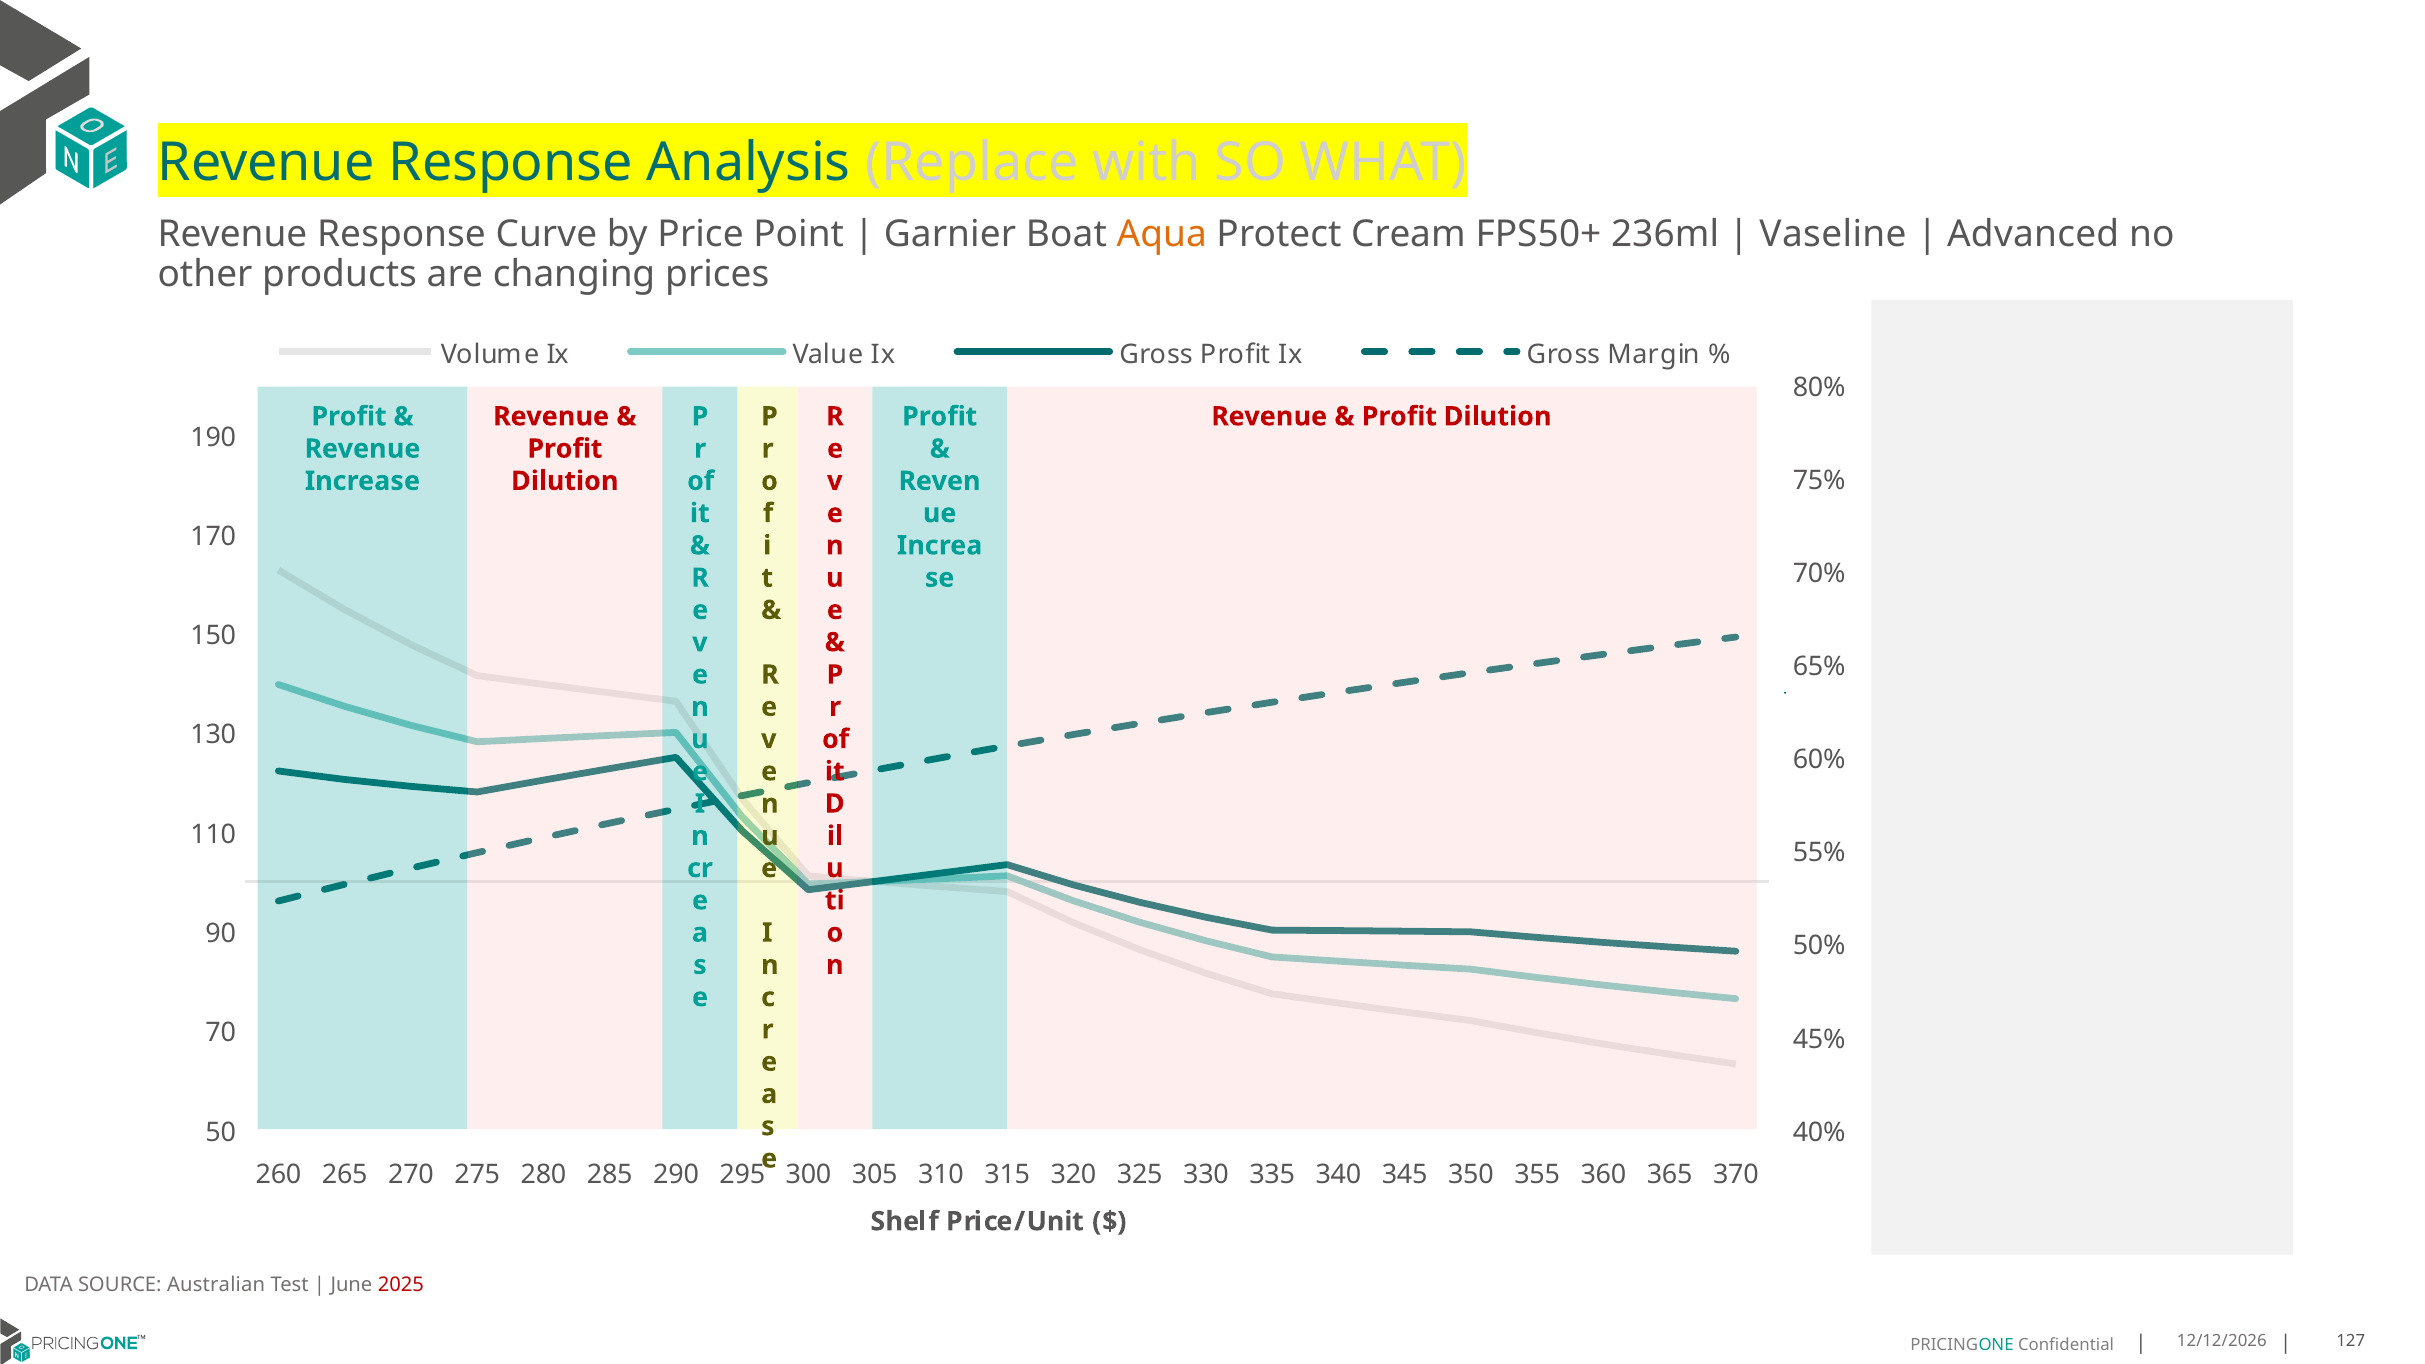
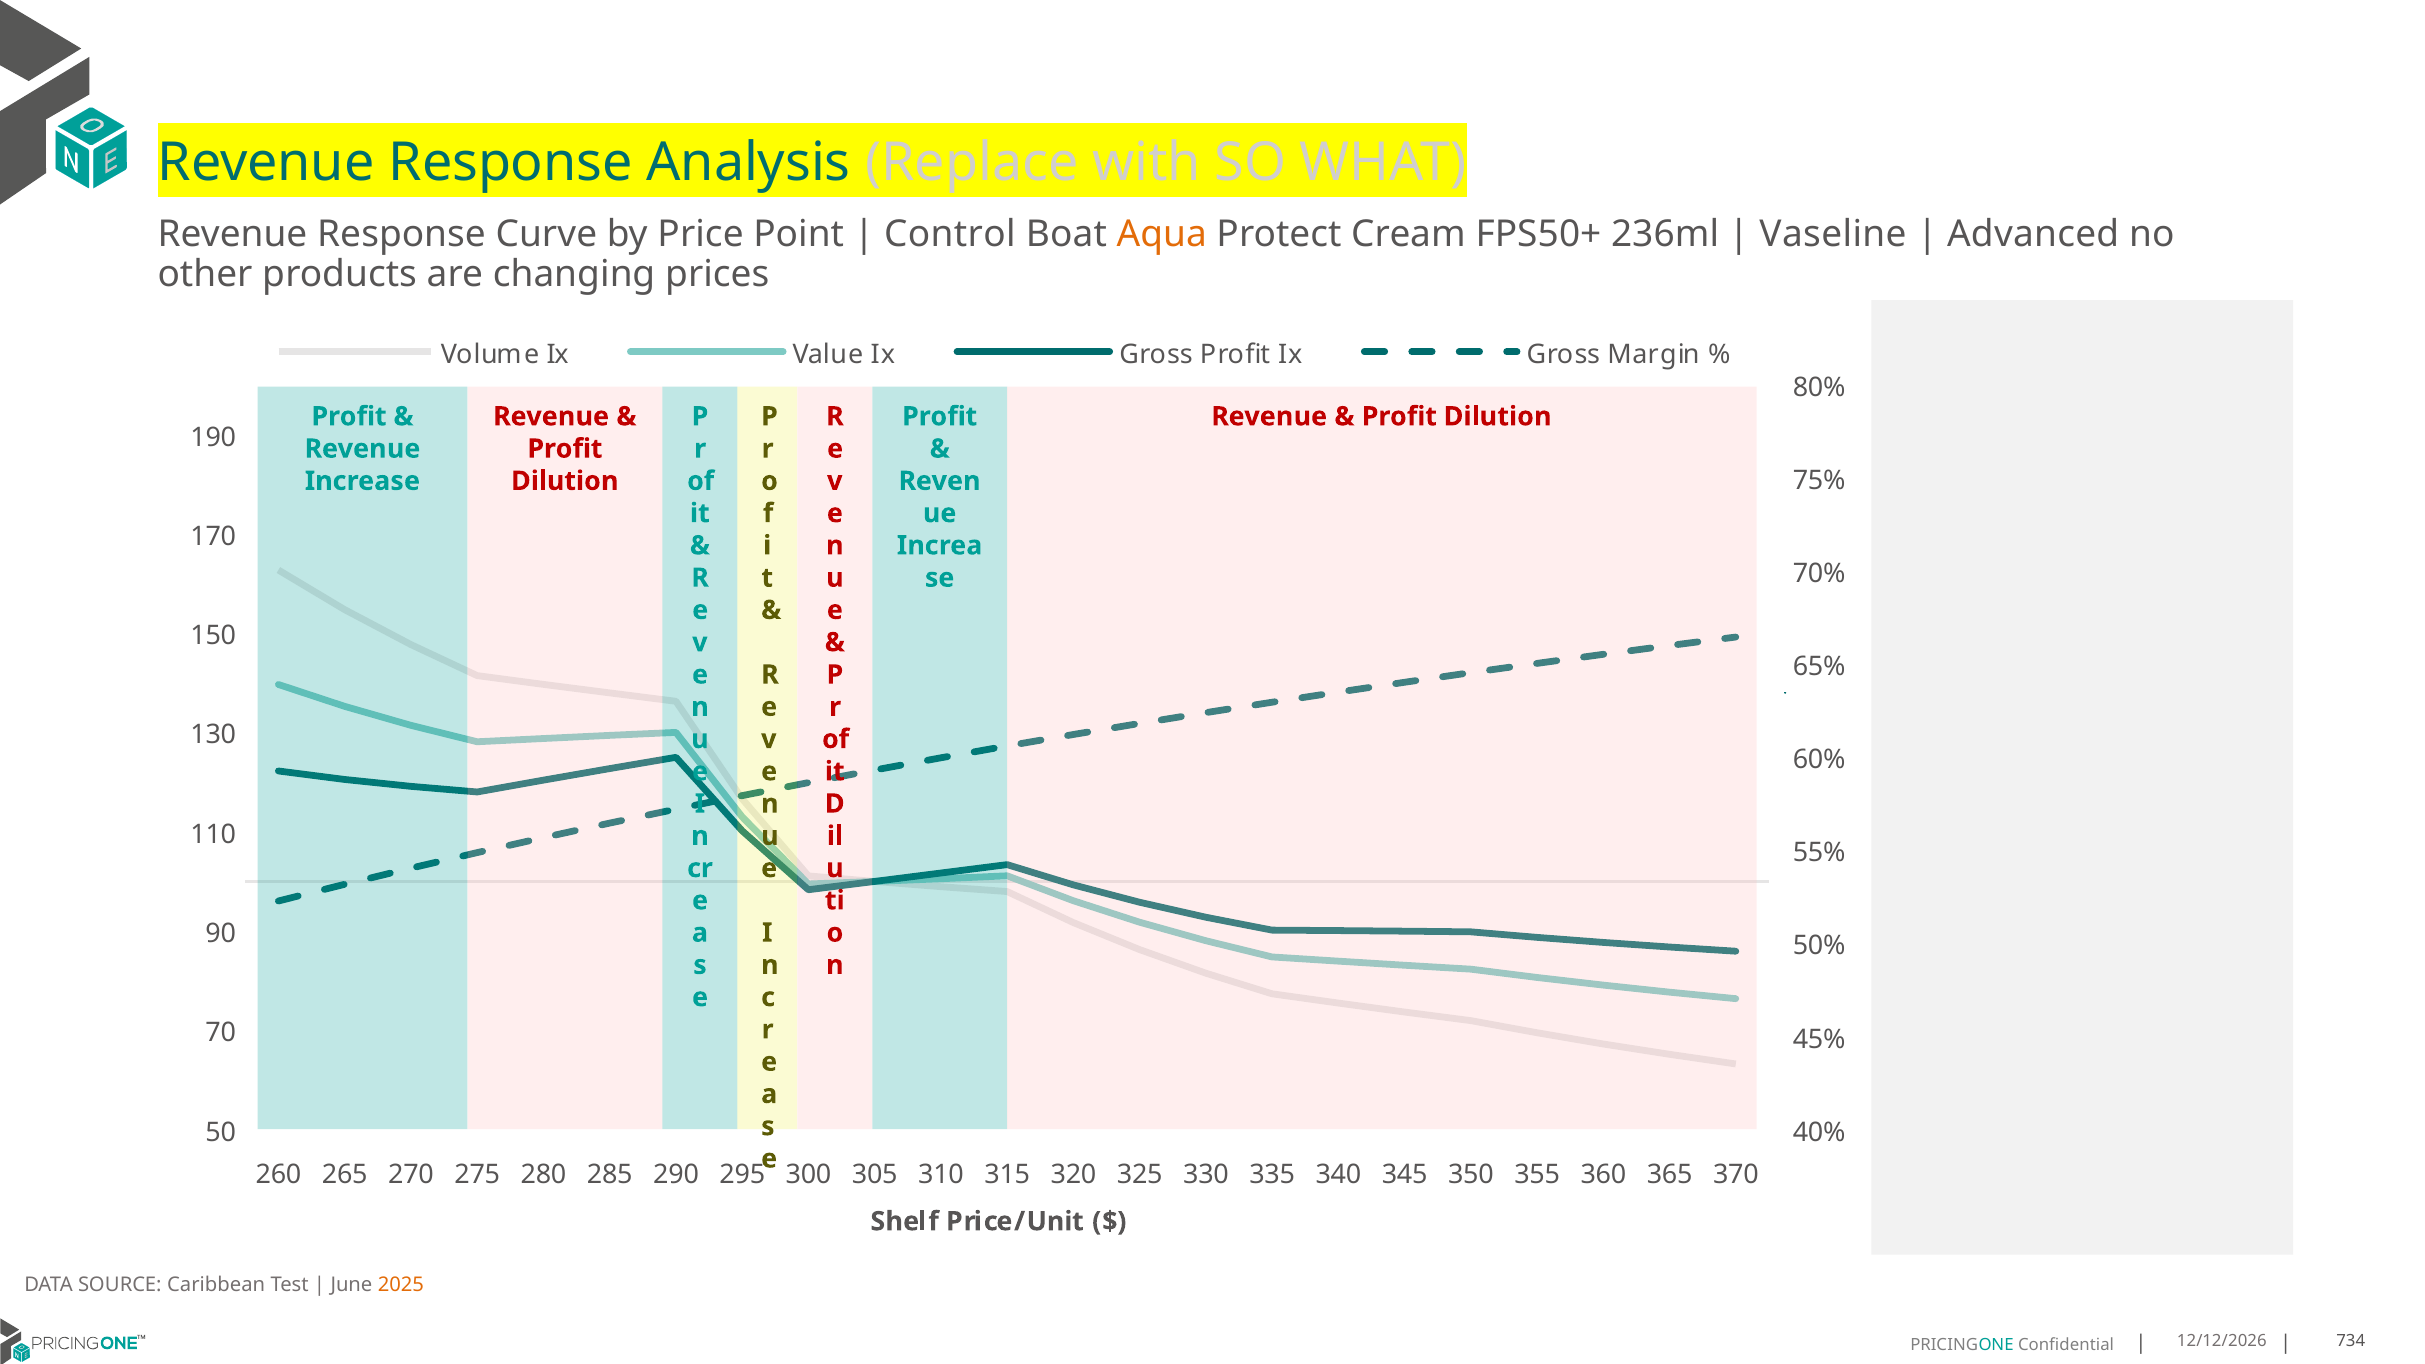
Garnier: Garnier -> Control
Australian: Australian -> Caribbean
2025 colour: red -> orange
127: 127 -> 734
